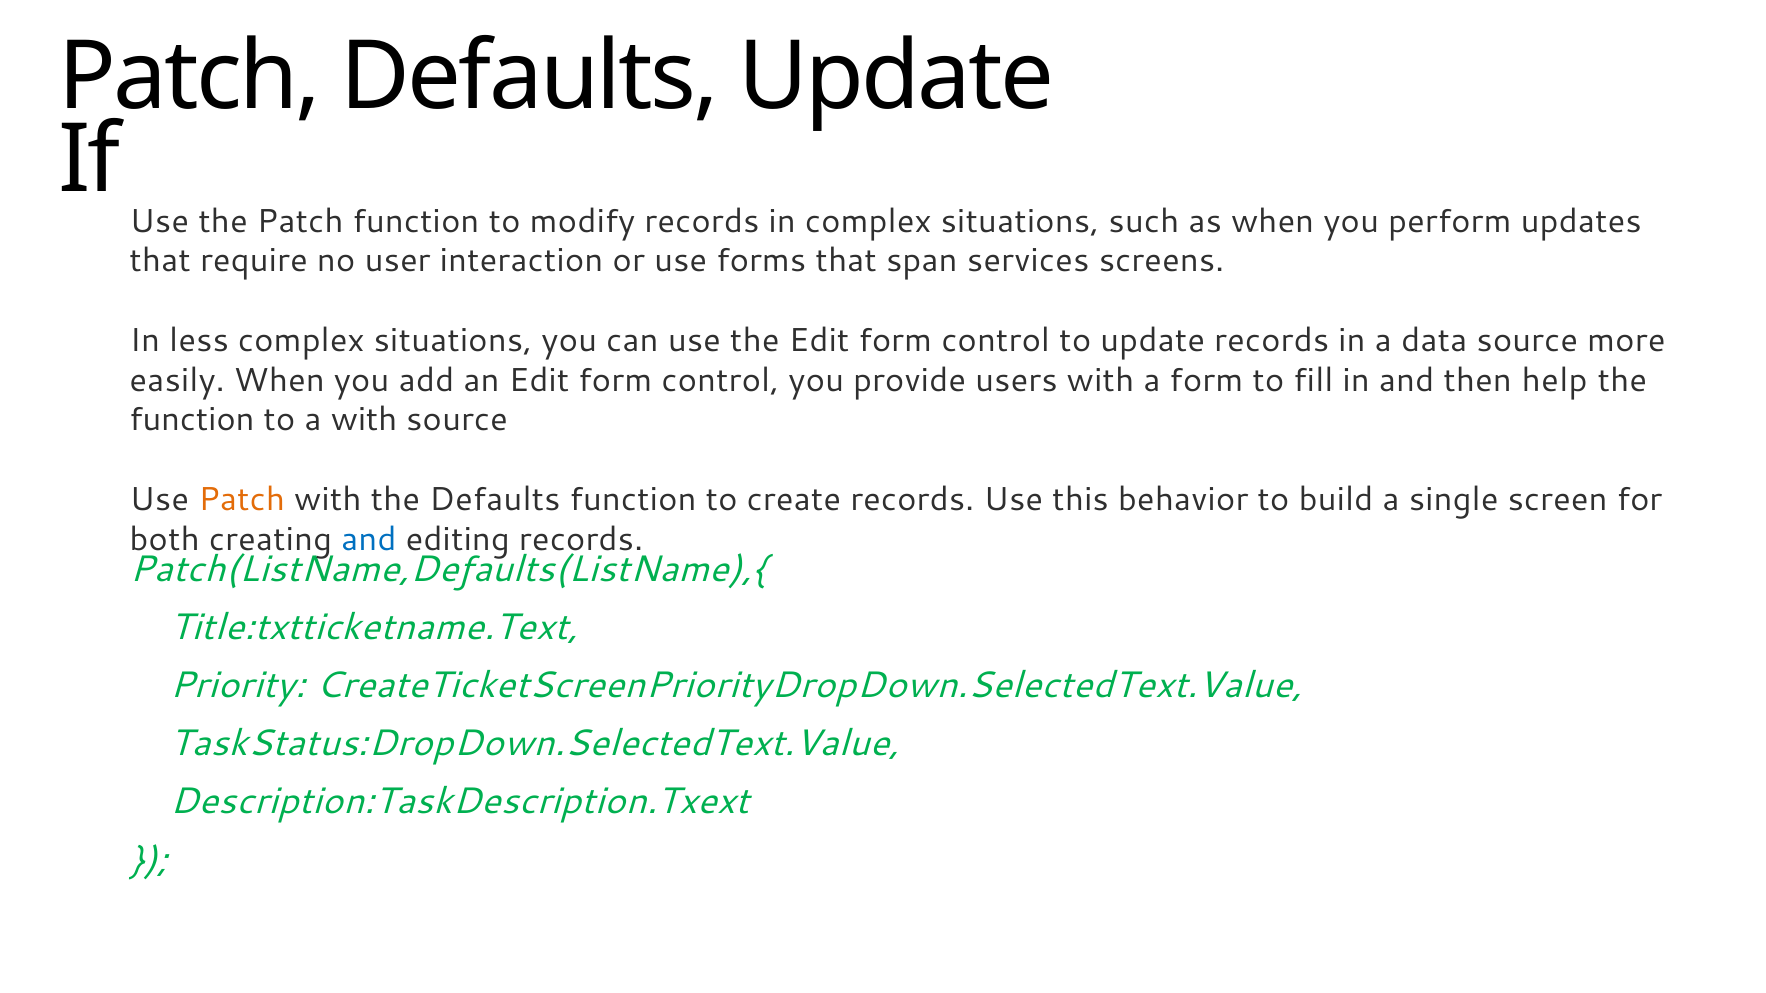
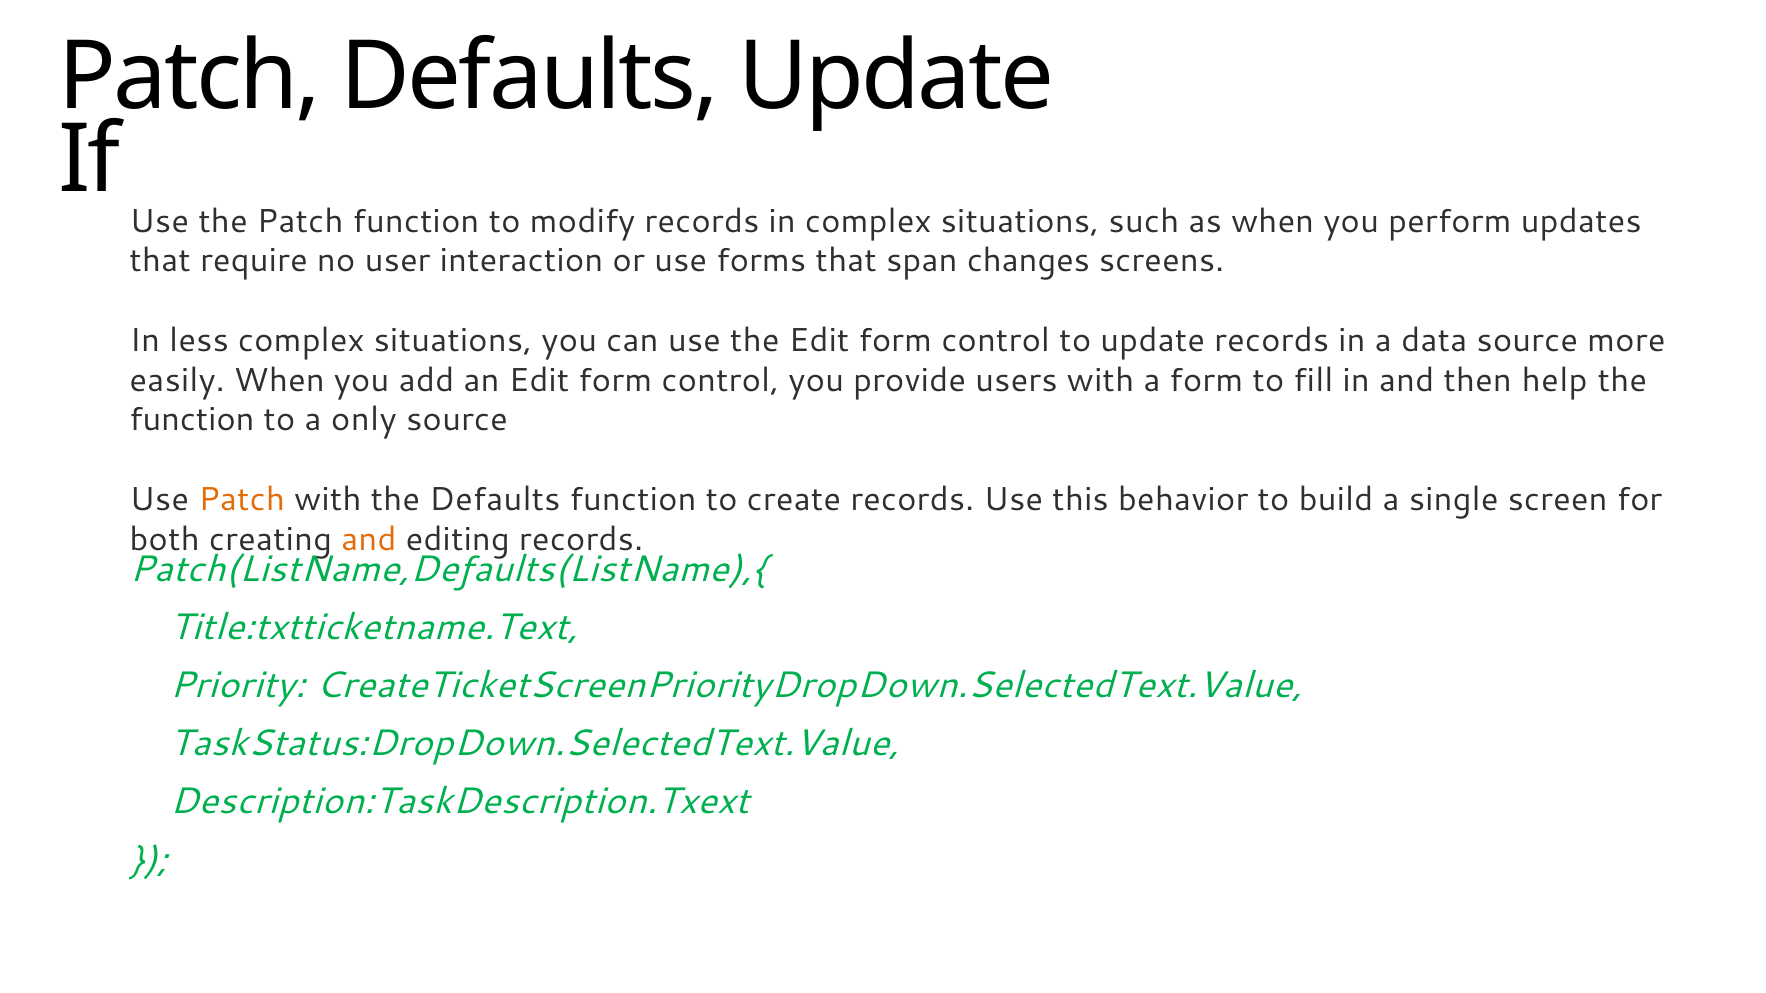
services: services -> changes
a with: with -> only
and at (369, 539) colour: blue -> orange
